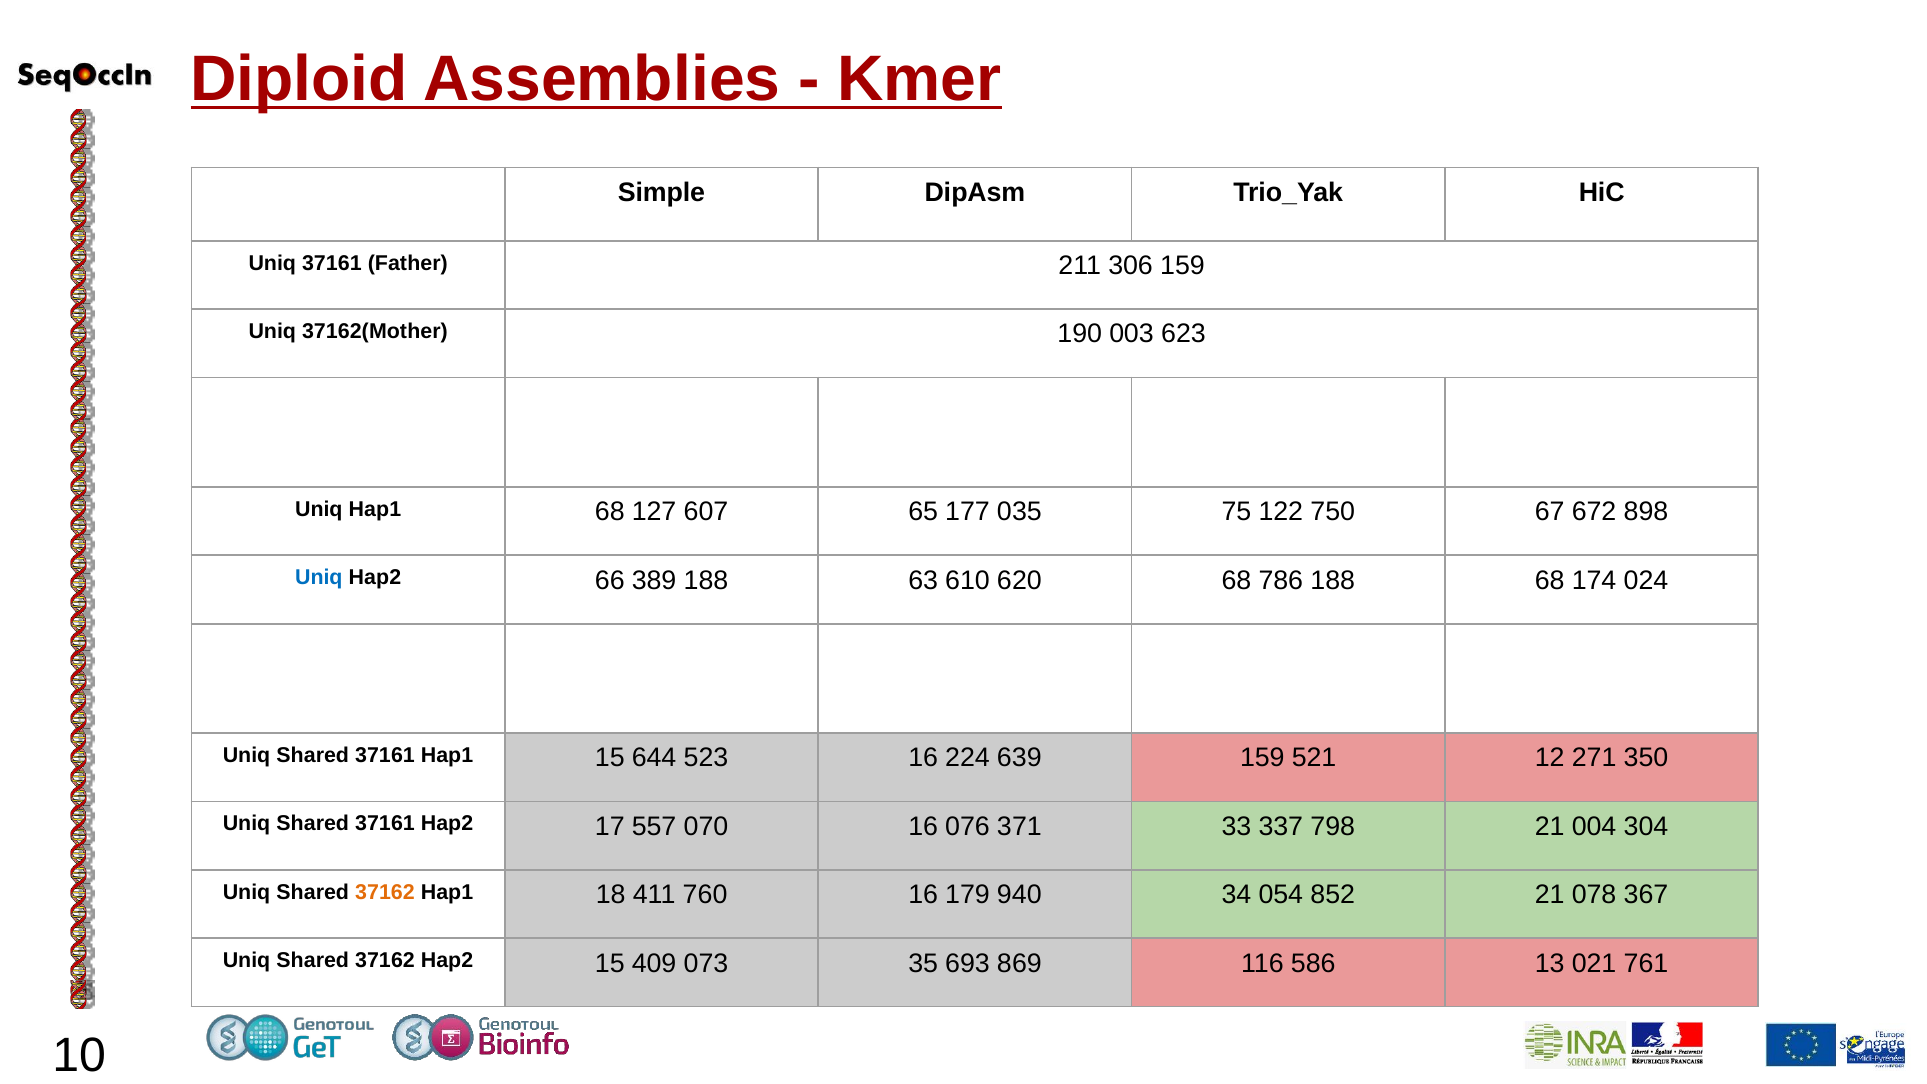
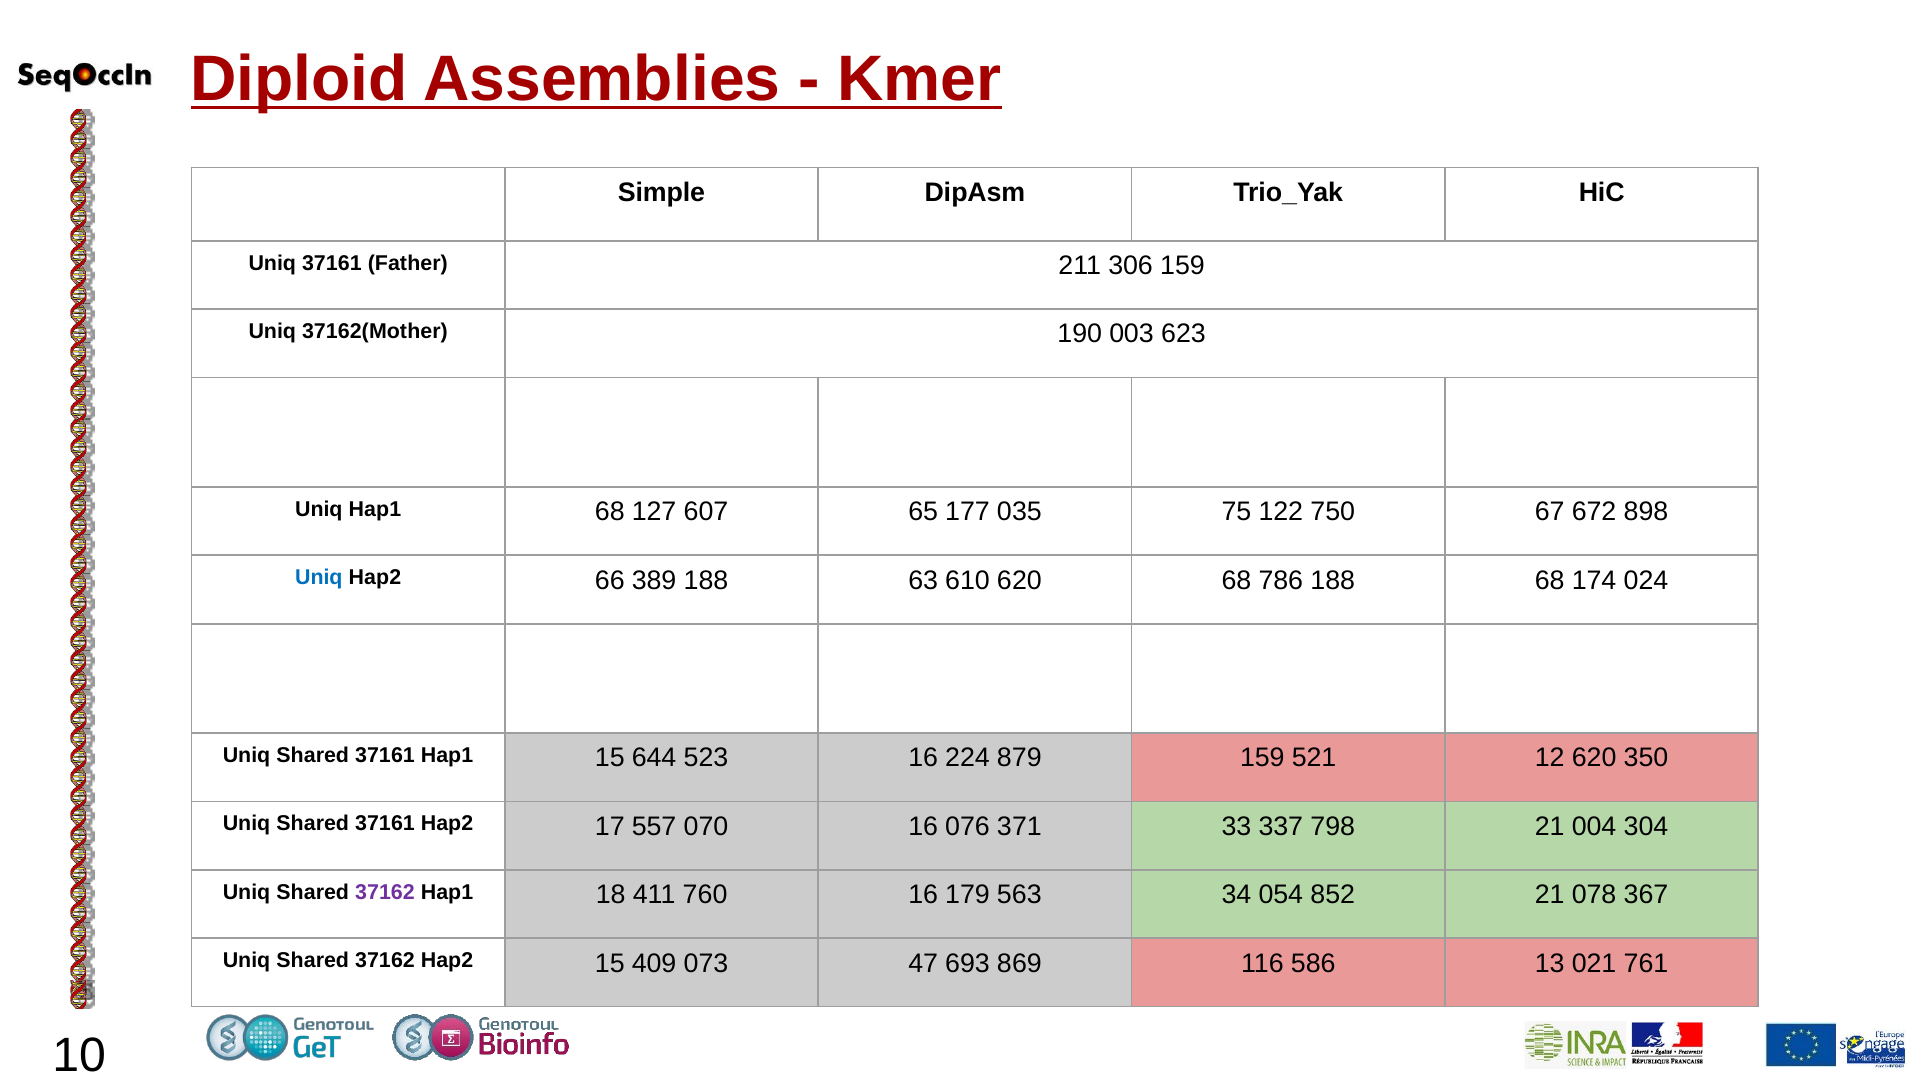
639: 639 -> 879
12 271: 271 -> 620
37162 at (385, 892) colour: orange -> purple
940: 940 -> 563
35: 35 -> 47
